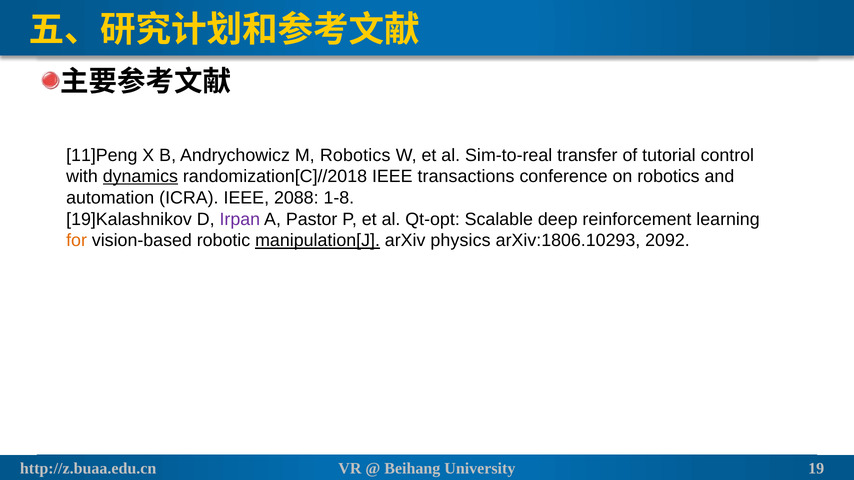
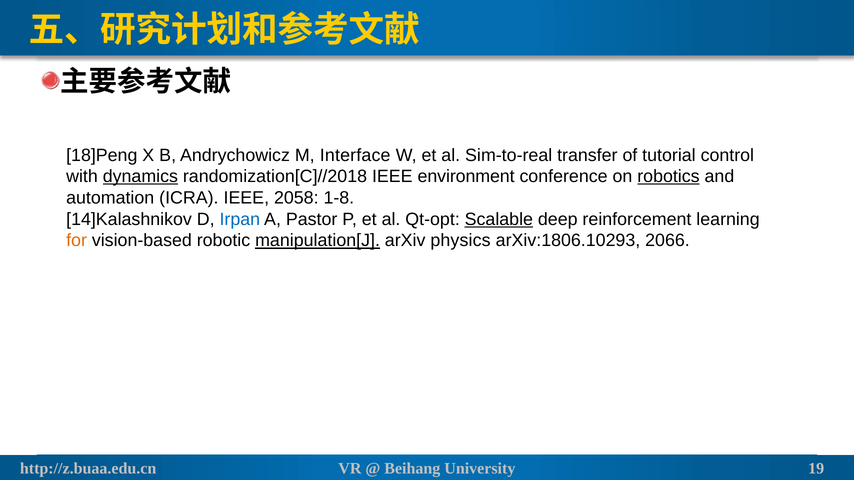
11]Peng: 11]Peng -> 18]Peng
M Robotics: Robotics -> Interface
transactions: transactions -> environment
robotics at (668, 177) underline: none -> present
2088: 2088 -> 2058
19]Kalashnikov: 19]Kalashnikov -> 14]Kalashnikov
Irpan colour: purple -> blue
Scalable underline: none -> present
2092: 2092 -> 2066
